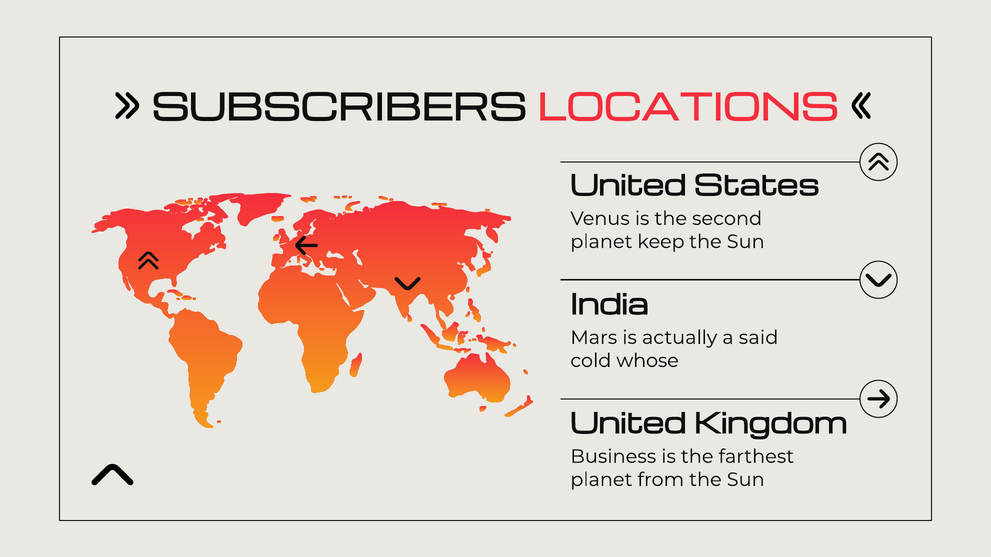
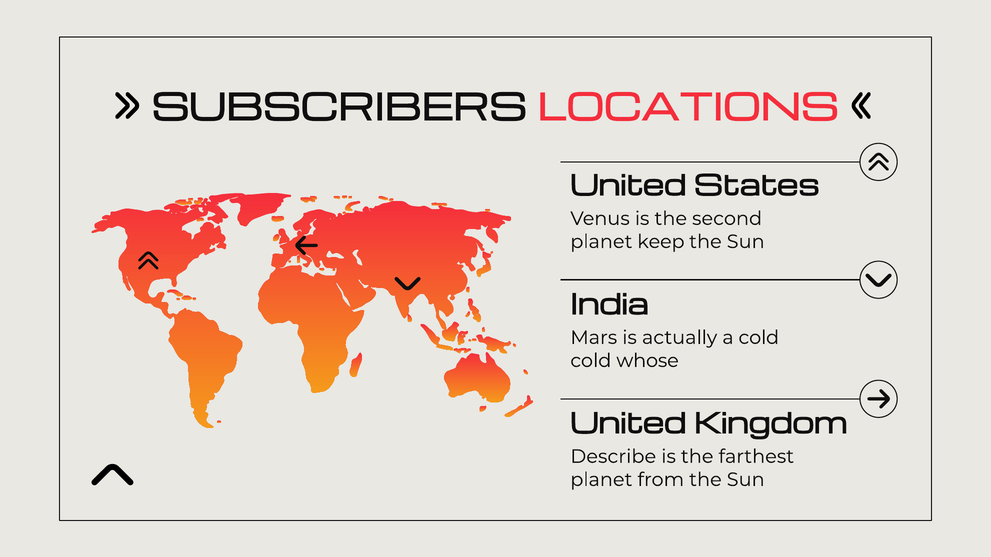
a said: said -> cold
Business: Business -> Describe
